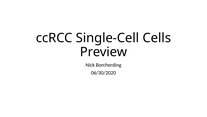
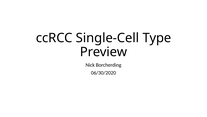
Cells: Cells -> Type
